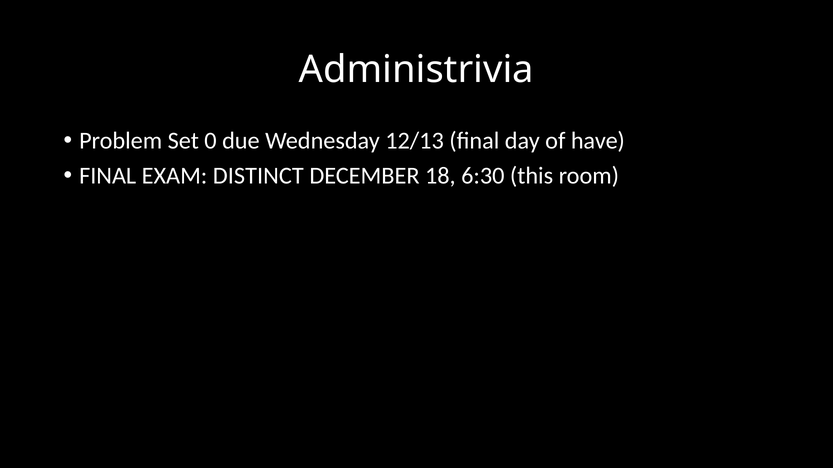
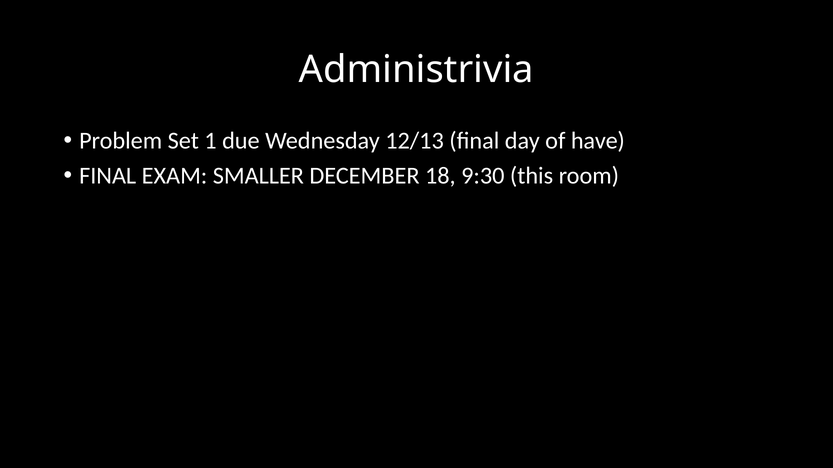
0: 0 -> 1
DISTINCT: DISTINCT -> SMALLER
6:30: 6:30 -> 9:30
